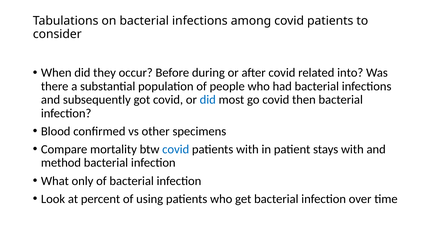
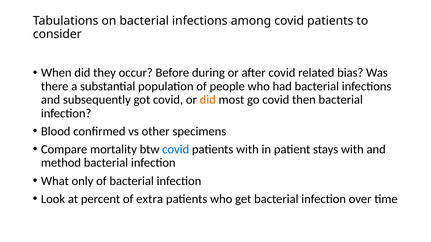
into: into -> bias
did at (208, 100) colour: blue -> orange
using: using -> extra
